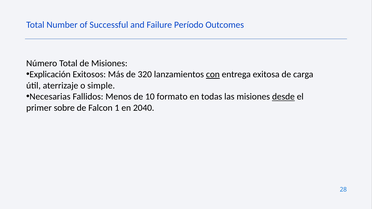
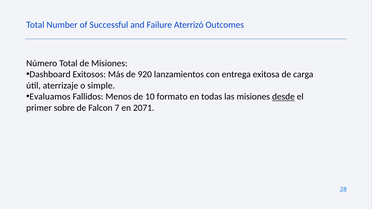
Período: Período -> Aterrizó
Explicación: Explicación -> Dashboard
320: 320 -> 920
con underline: present -> none
Necesarias: Necesarias -> Evaluamos
1: 1 -> 7
2040: 2040 -> 2071
